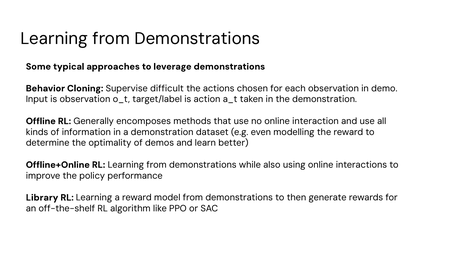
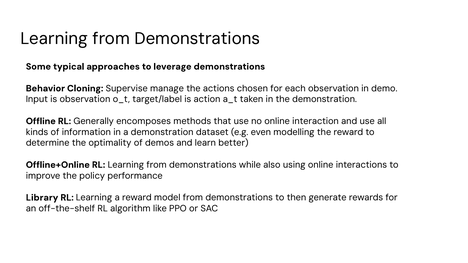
difficult: difficult -> manage
